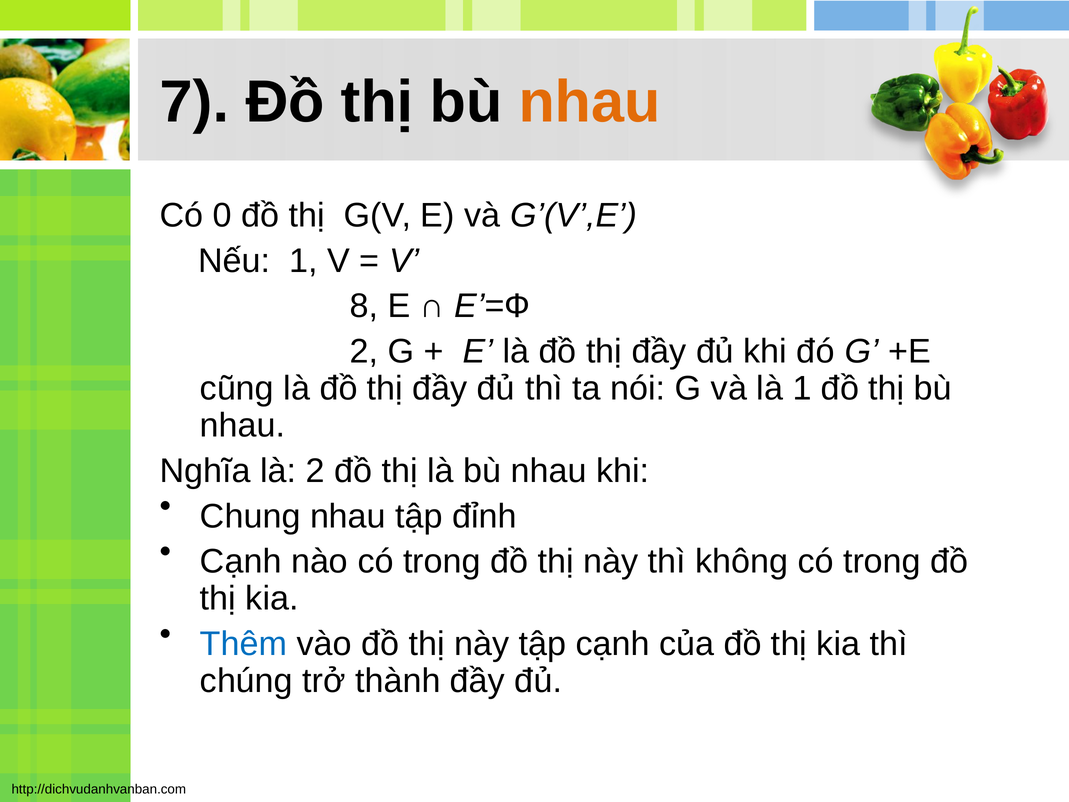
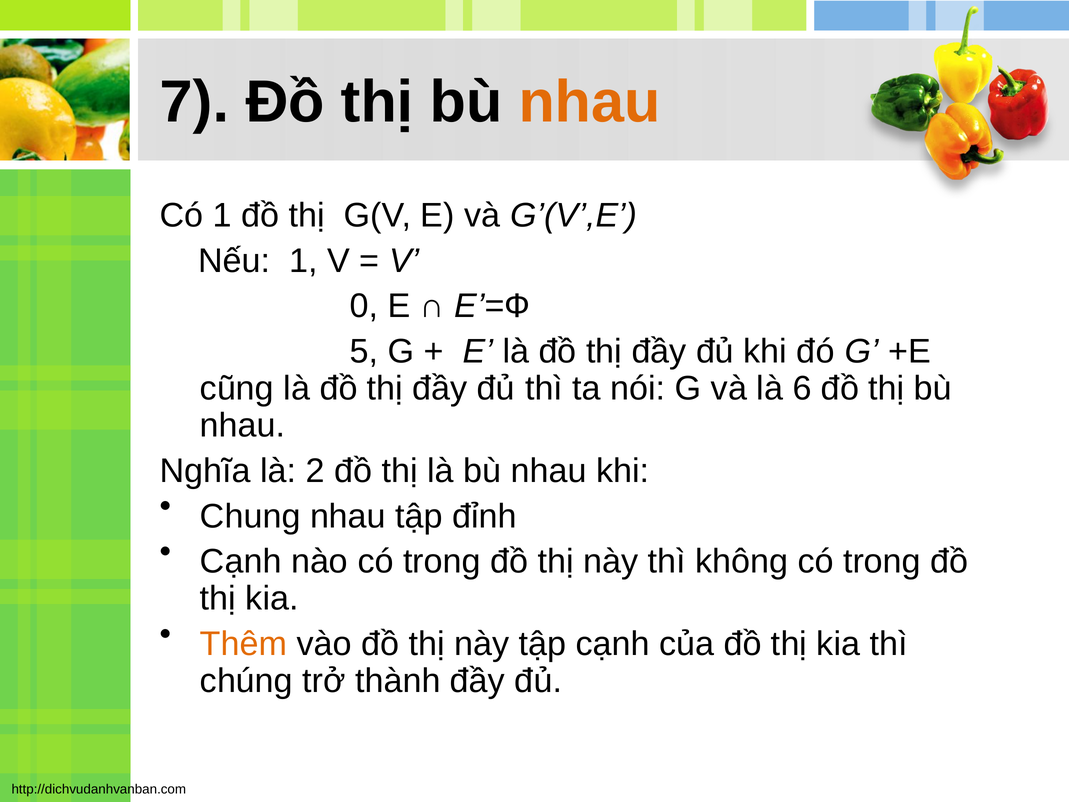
Có 0: 0 -> 1
8: 8 -> 0
2 at (364, 352): 2 -> 5
là 1: 1 -> 6
Thêm colour: blue -> orange
